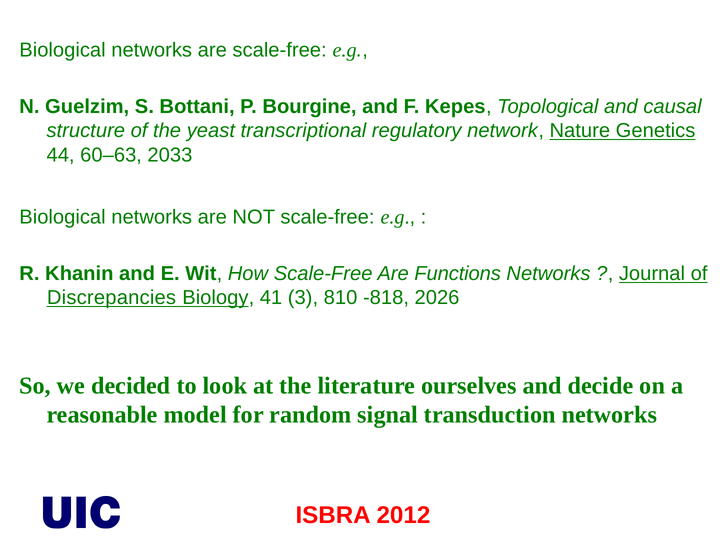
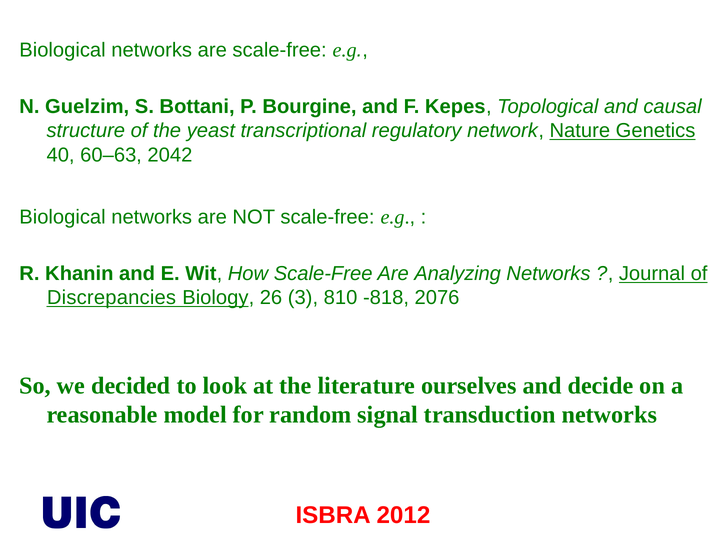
44: 44 -> 40
2033: 2033 -> 2042
Functions: Functions -> Analyzing
41: 41 -> 26
2026: 2026 -> 2076
